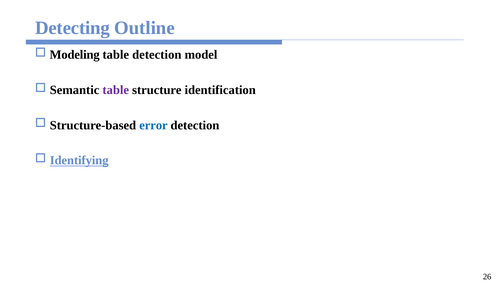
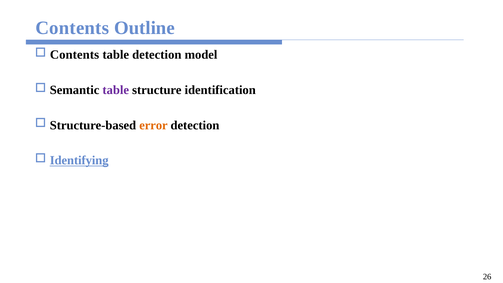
Detecting at (72, 28): Detecting -> Contents
Modeling at (75, 55): Modeling -> Contents
error colour: blue -> orange
